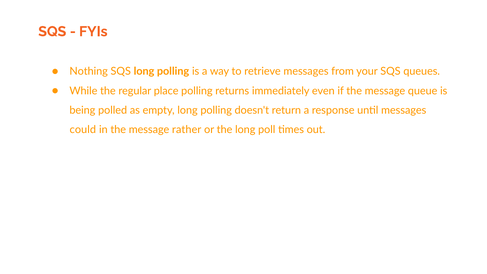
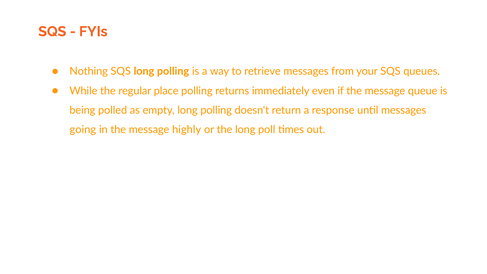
could: could -> going
rather: rather -> highly
